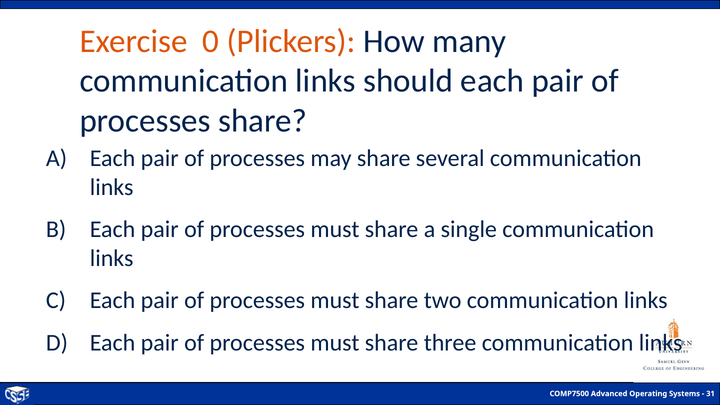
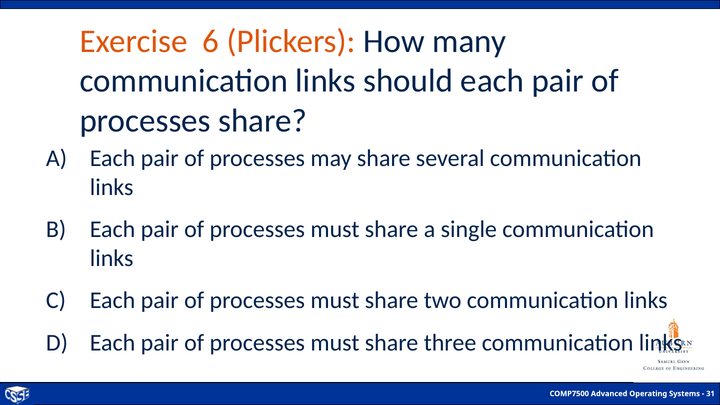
0: 0 -> 6
